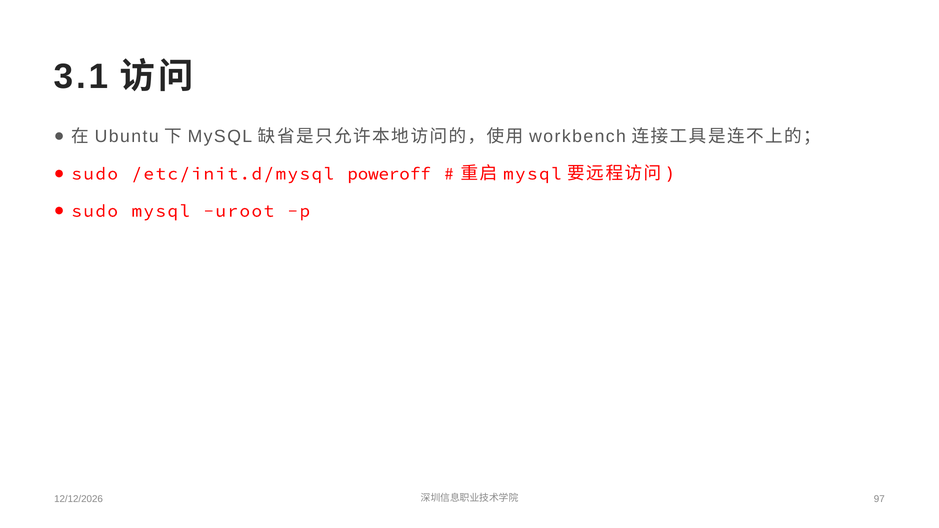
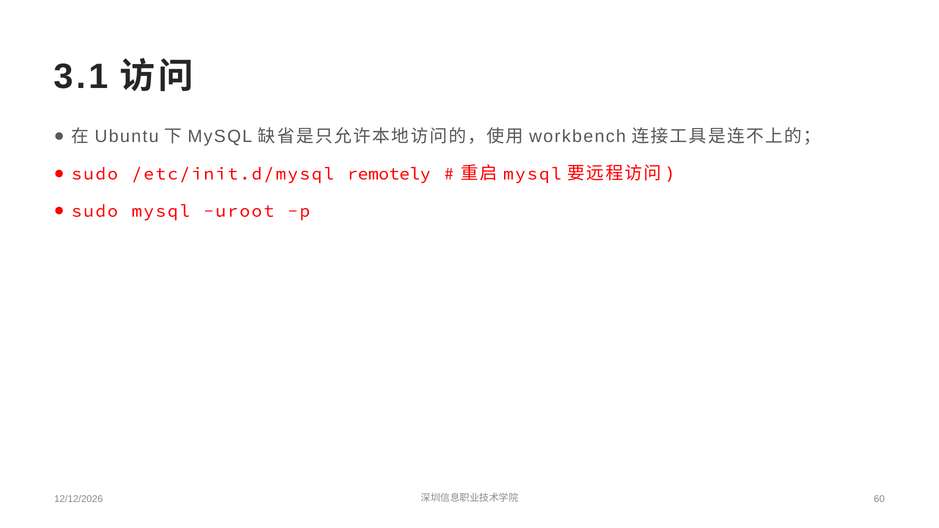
poweroff: poweroff -> remotely
97: 97 -> 60
